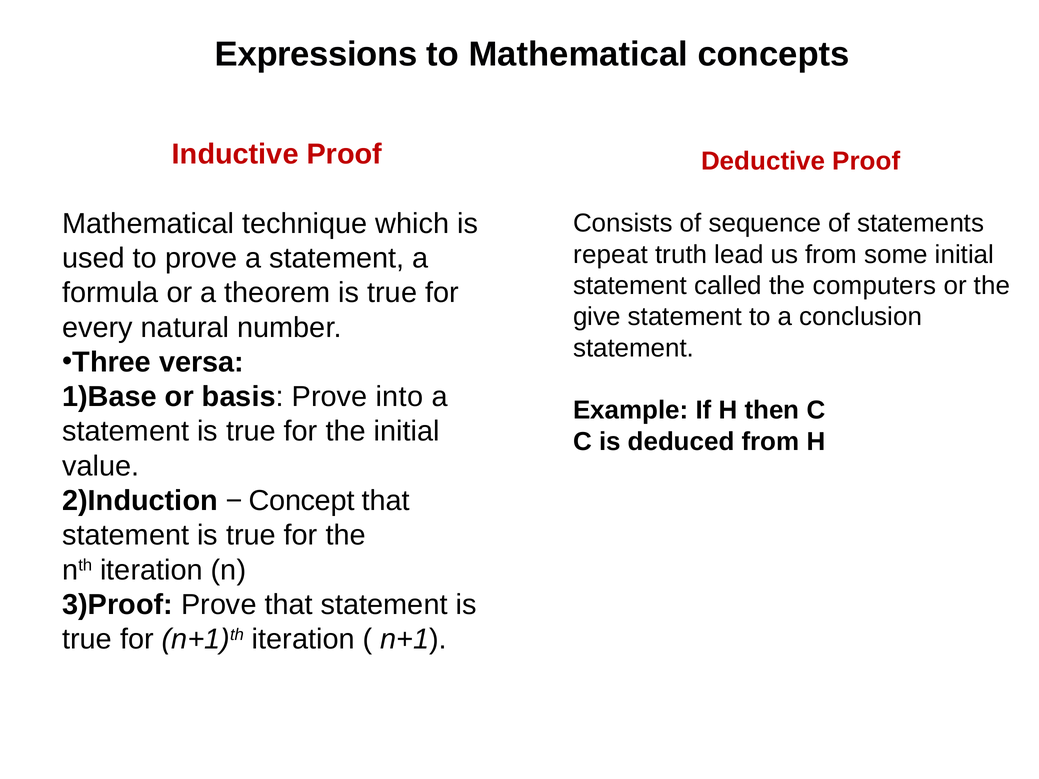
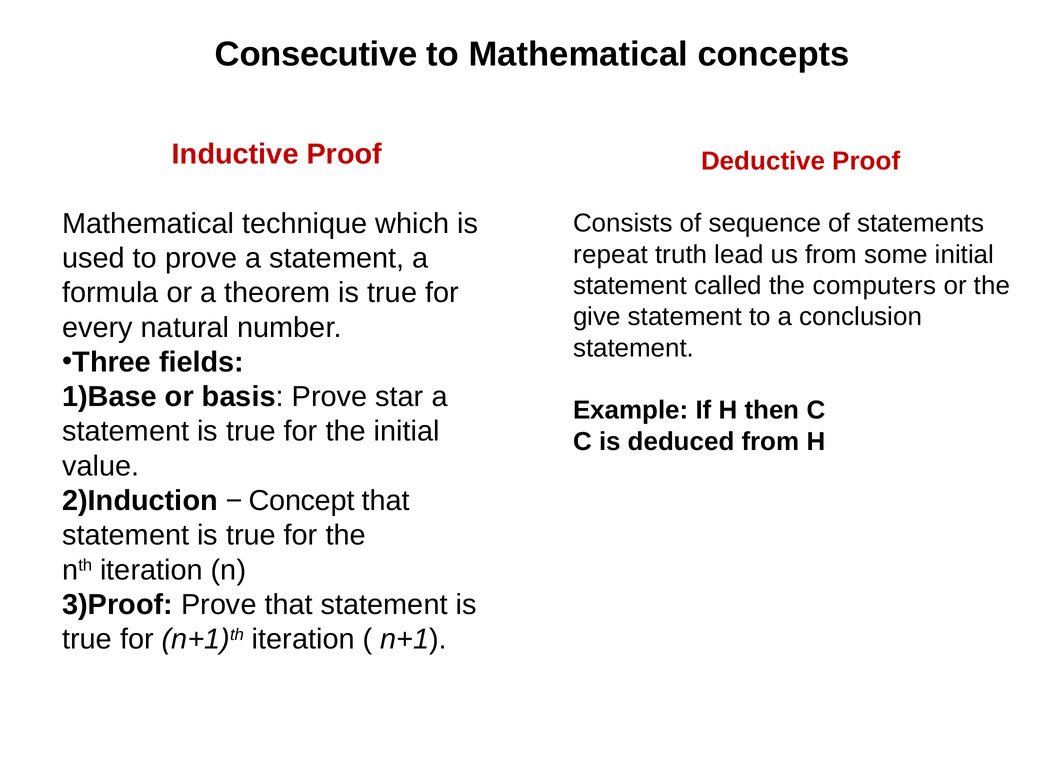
Expressions: Expressions -> Consecutive
versa: versa -> fields
into: into -> star
